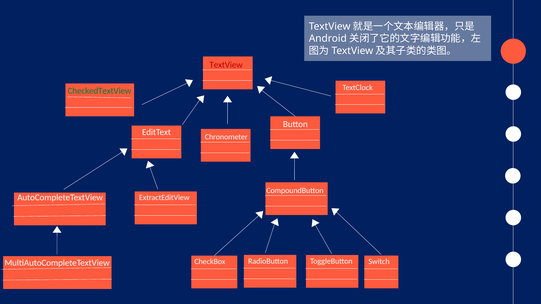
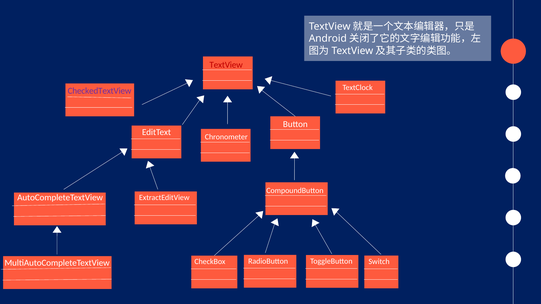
CheckedTextView colour: green -> purple
